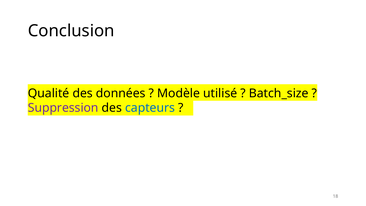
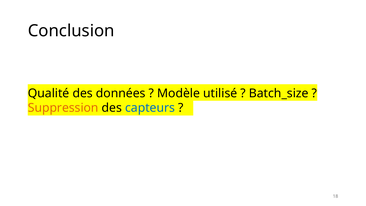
Suppression colour: purple -> orange
